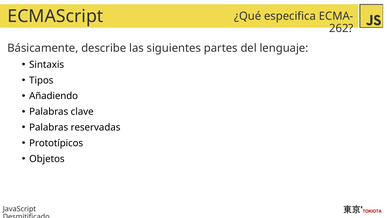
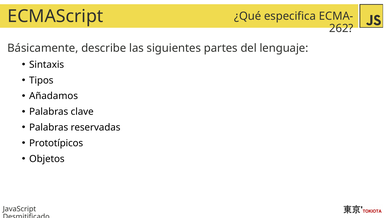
Añadiendo: Añadiendo -> Añadamos
